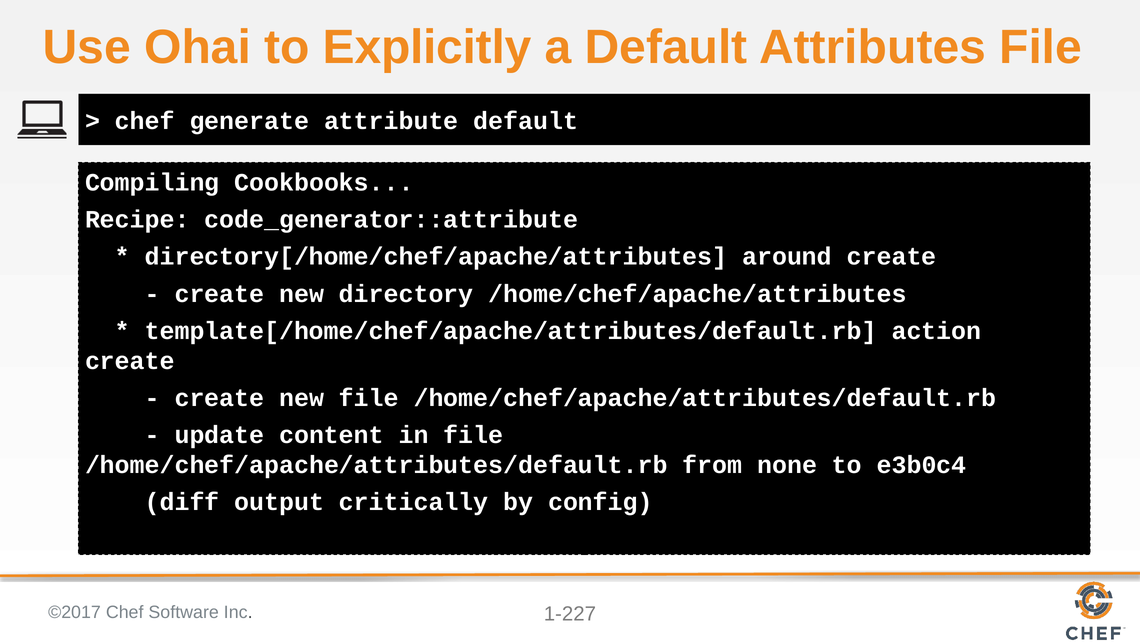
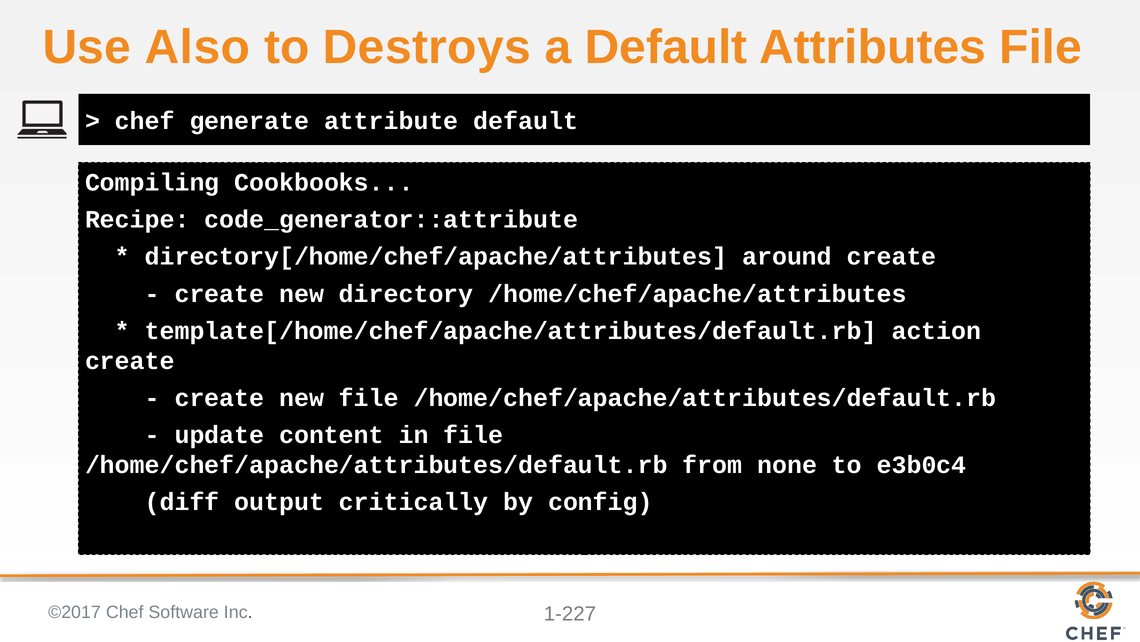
Ohai: Ohai -> Also
Explicitly: Explicitly -> Destroys
